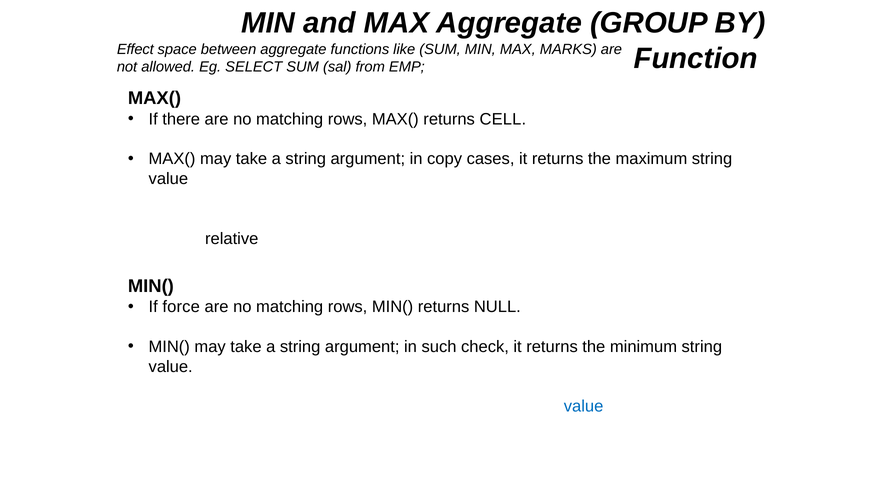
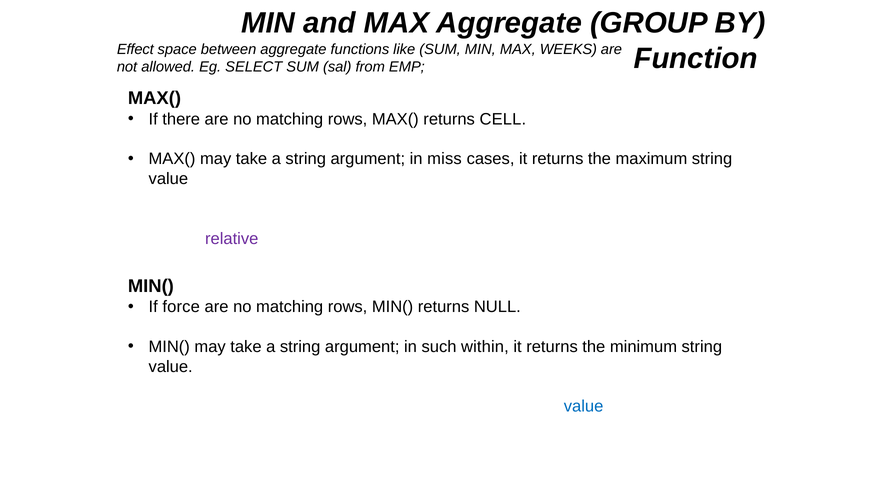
MARKS: MARKS -> WEEKS
copy: copy -> miss
relative at (232, 238) colour: black -> purple
check: check -> within
